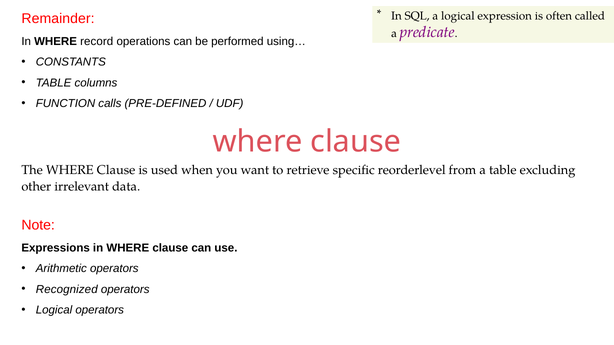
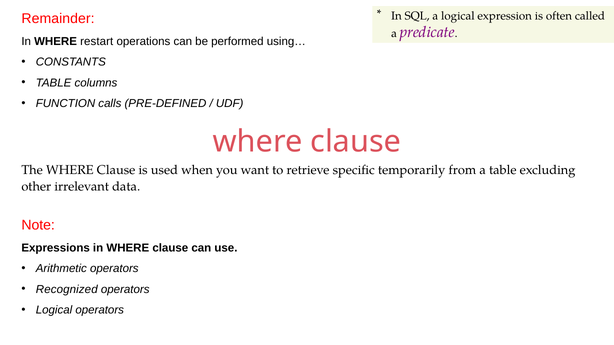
record: record -> restart
reorderlevel: reorderlevel -> temporarily
